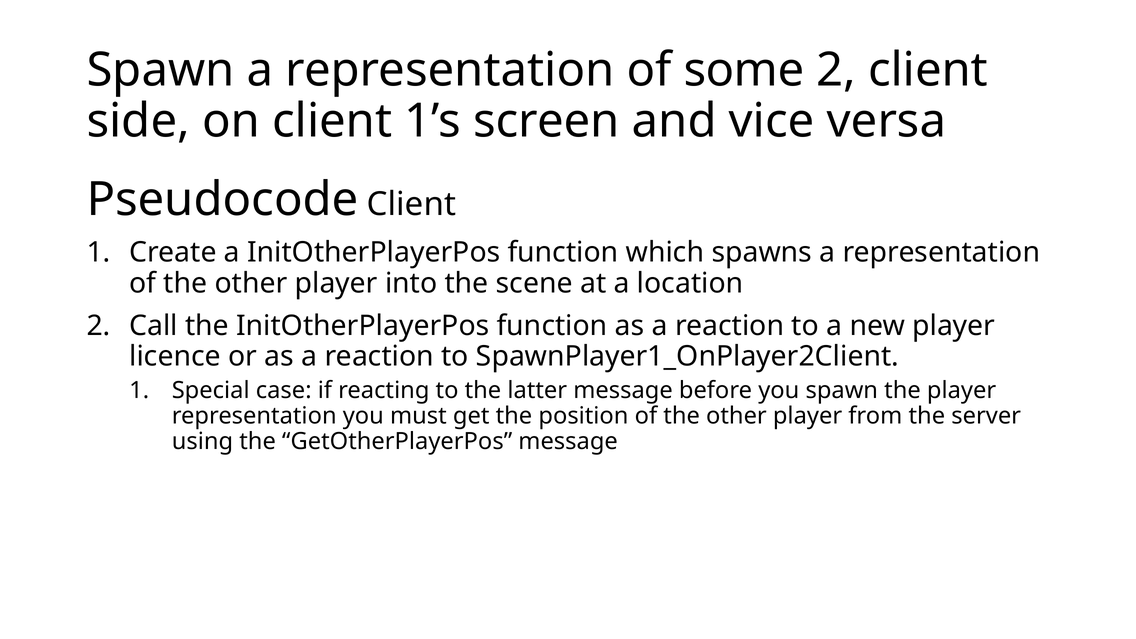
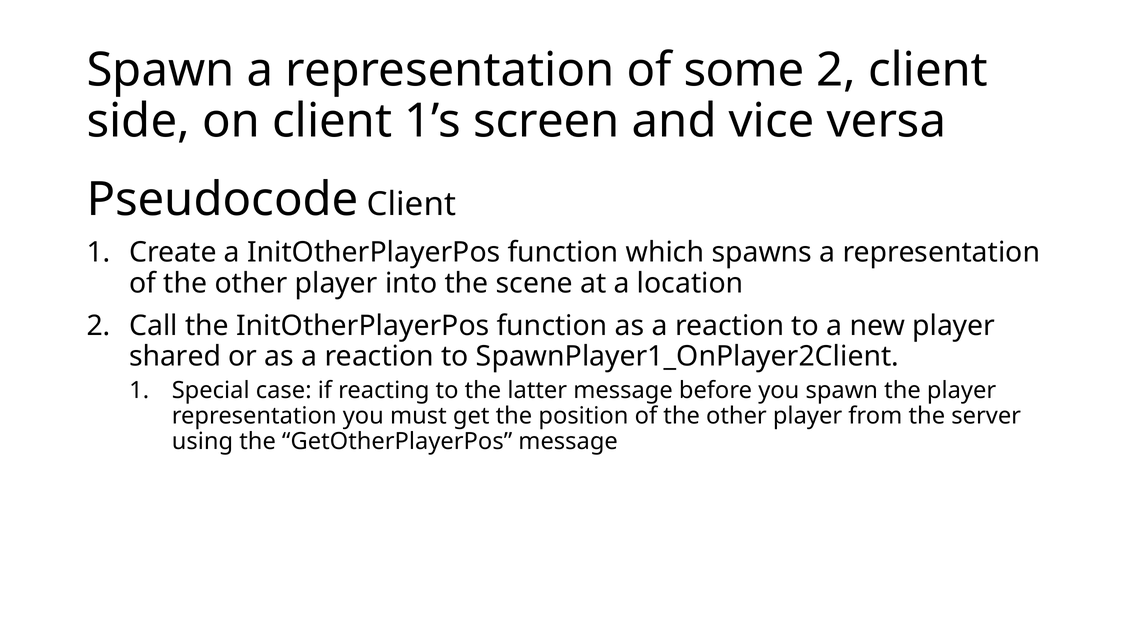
licence: licence -> shared
